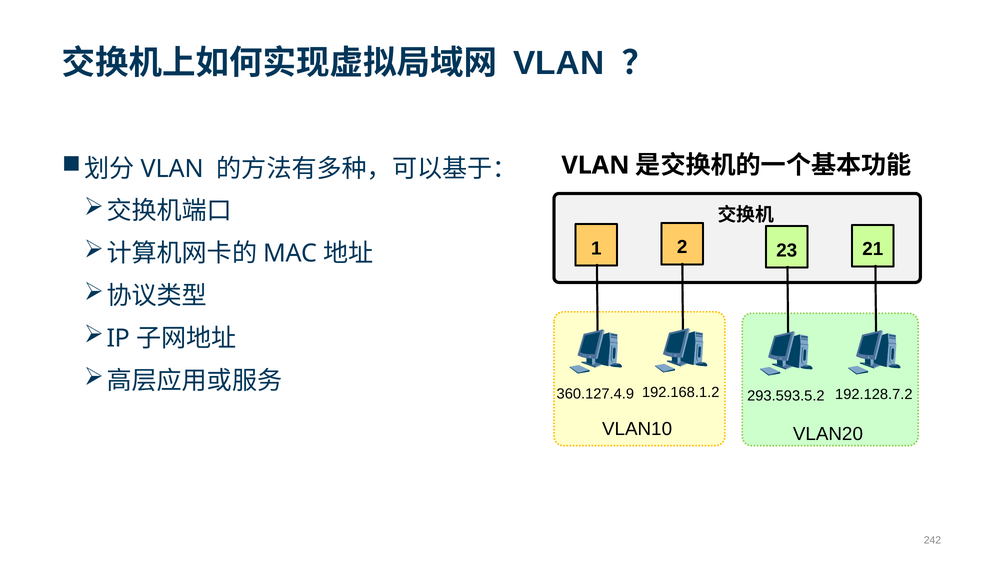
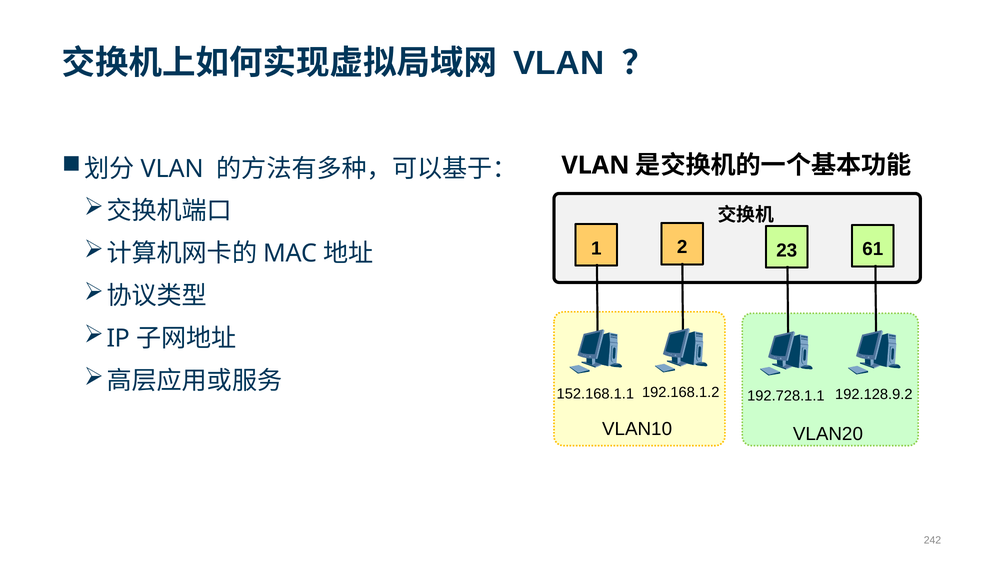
21: 21 -> 61
293.593.5.2: 293.593.5.2 -> 192.728.1.1
360.127.4.9: 360.127.4.9 -> 152.168.1.1
192.128.7.2: 192.128.7.2 -> 192.128.9.2
